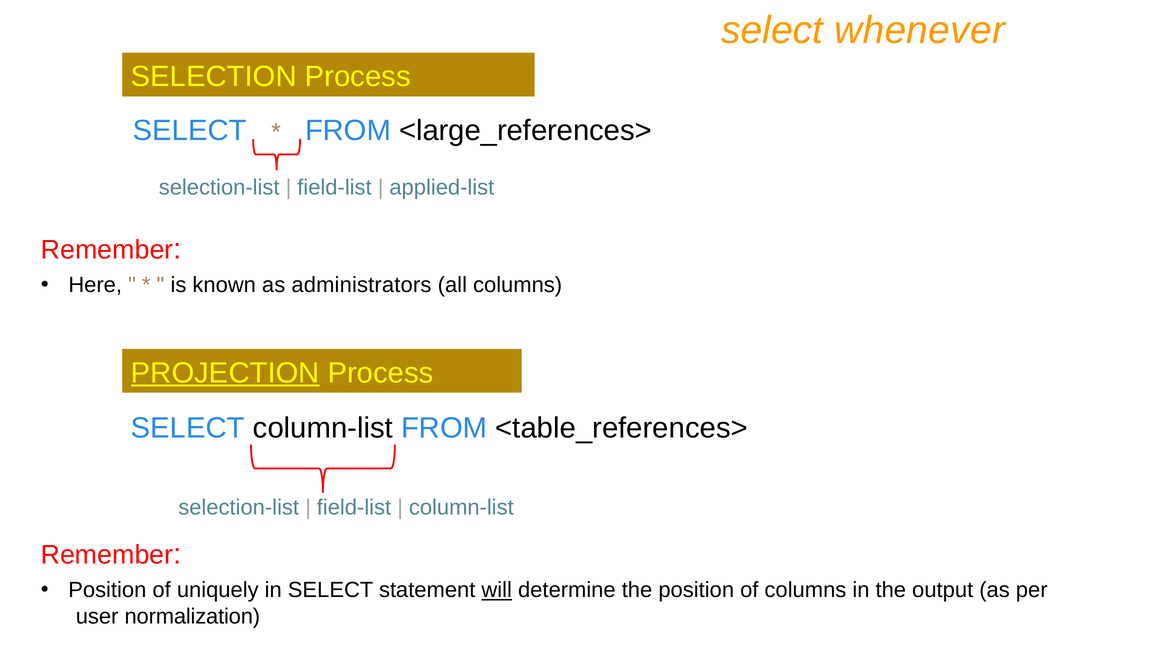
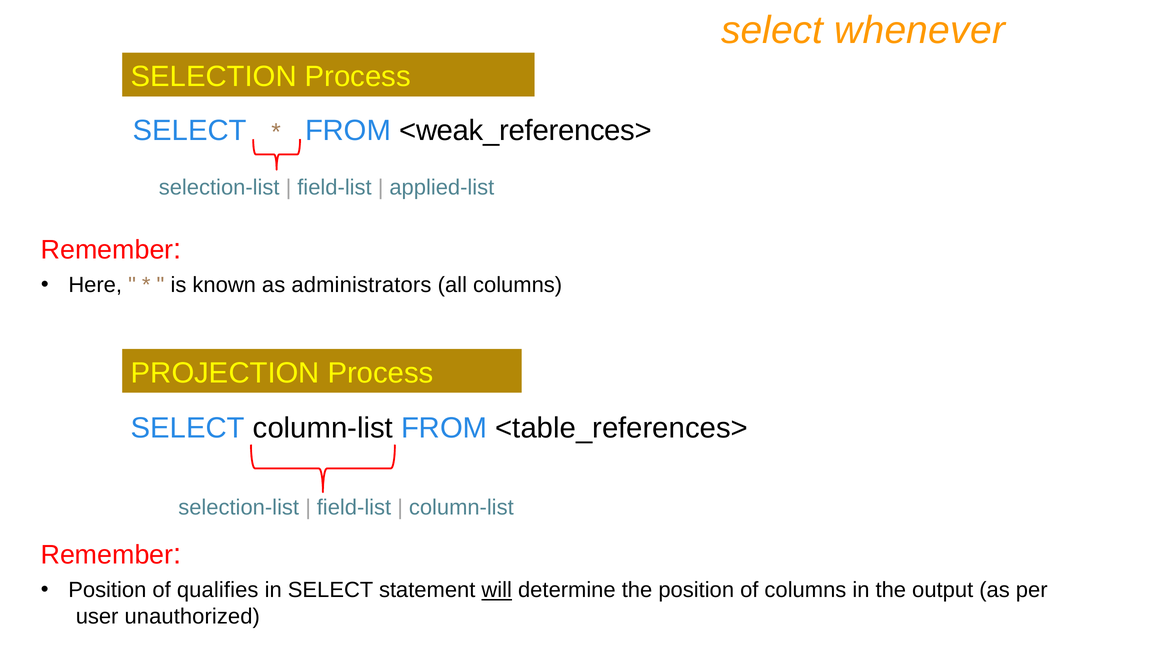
<large_references>: <large_references> -> <weak_references>
PROJECTION underline: present -> none
uniquely: uniquely -> qualifies
normalization: normalization -> unauthorized
